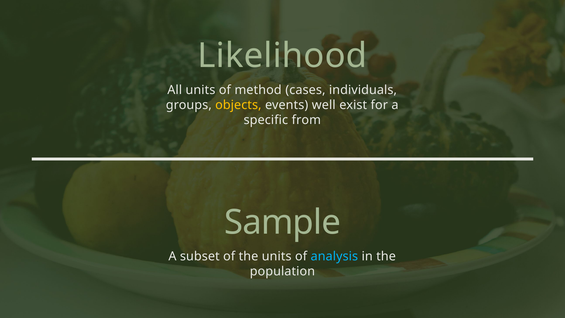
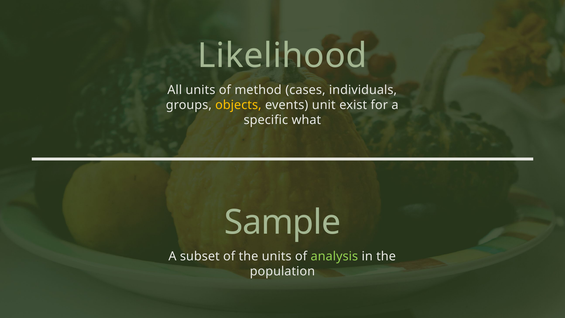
well: well -> unit
from: from -> what
analysis colour: light blue -> light green
